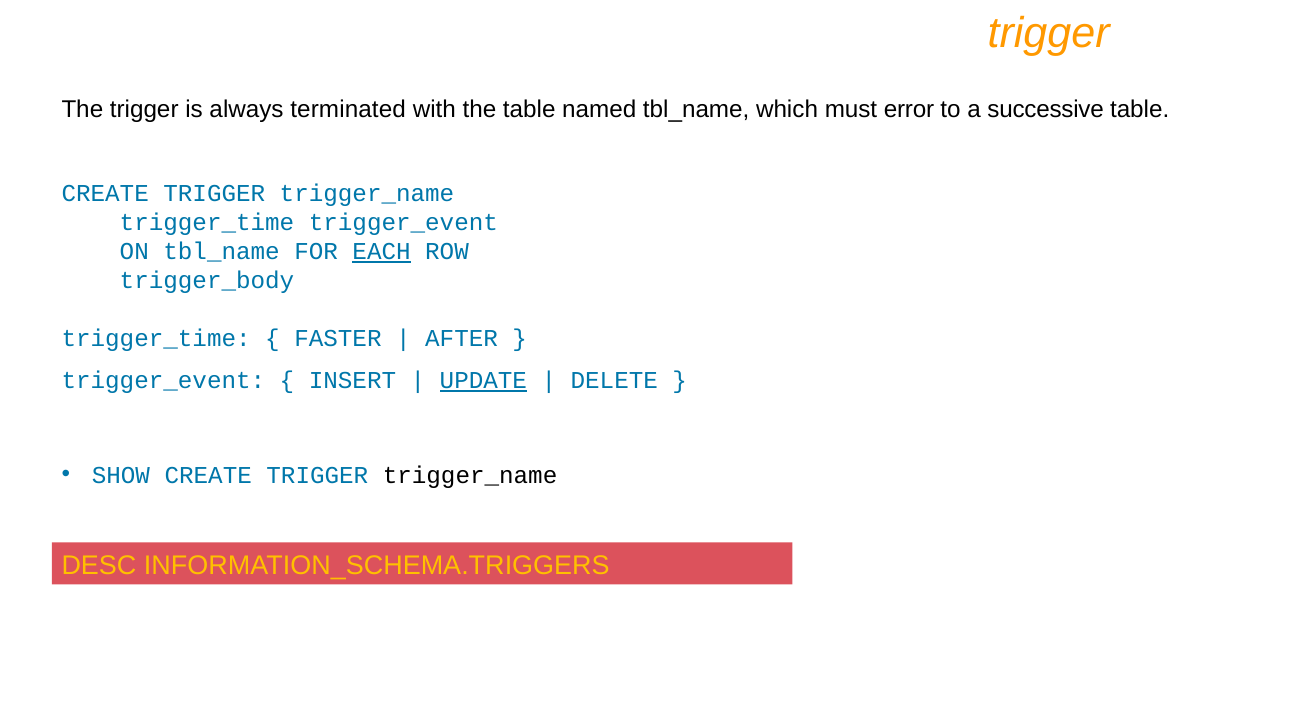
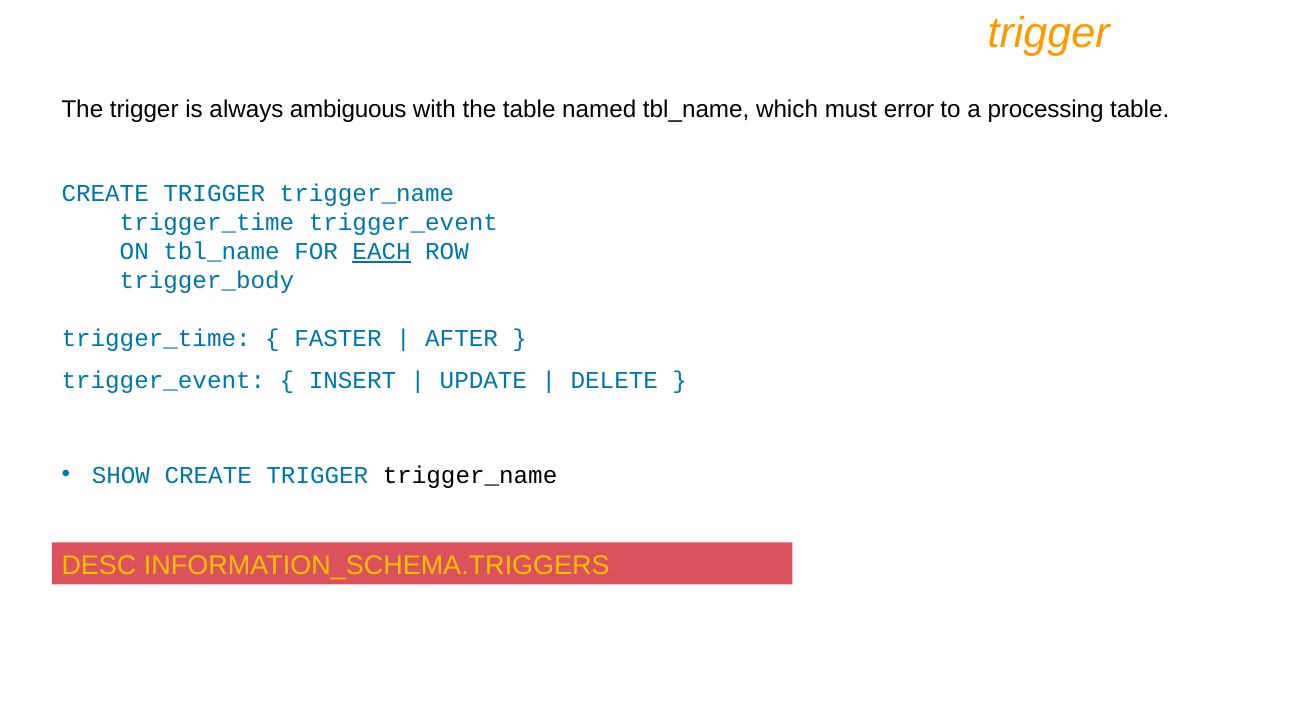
terminated: terminated -> ambiguous
successive: successive -> processing
UPDATE underline: present -> none
